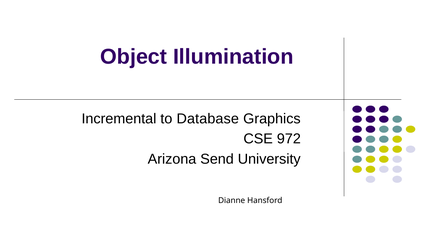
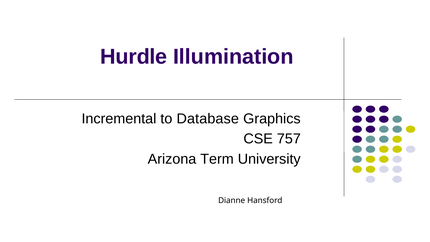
Object: Object -> Hurdle
972: 972 -> 757
Send: Send -> Term
